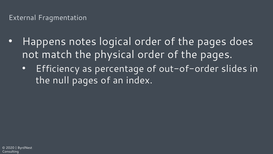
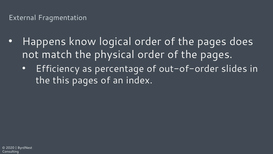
notes: notes -> know
null: null -> this
